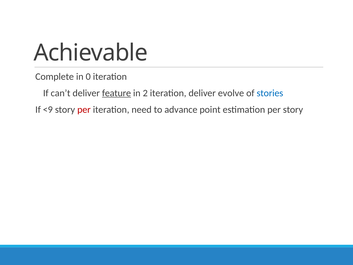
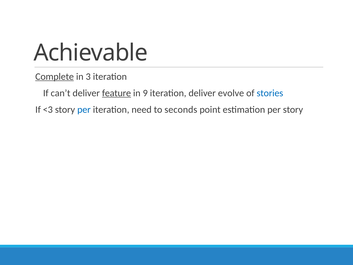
Complete underline: none -> present
0: 0 -> 3
2: 2 -> 9
<9: <9 -> <3
per at (84, 109) colour: red -> blue
advance: advance -> seconds
